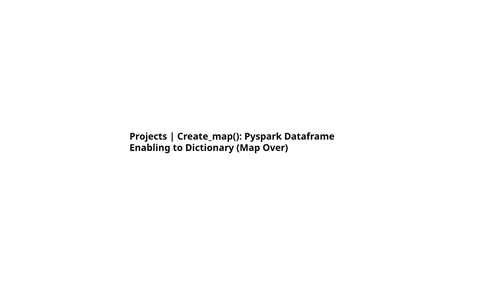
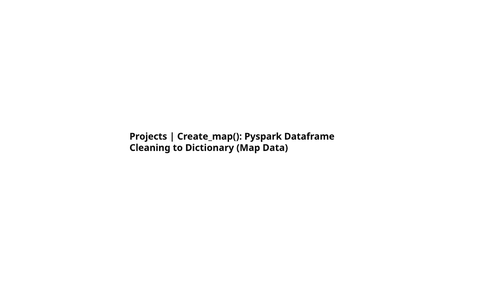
Enabling: Enabling -> Cleaning
Over: Over -> Data
